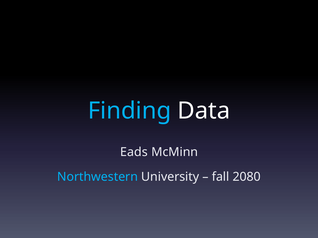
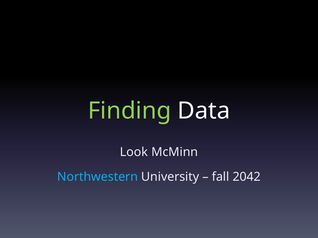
Finding colour: light blue -> light green
Eads: Eads -> Look
2080: 2080 -> 2042
